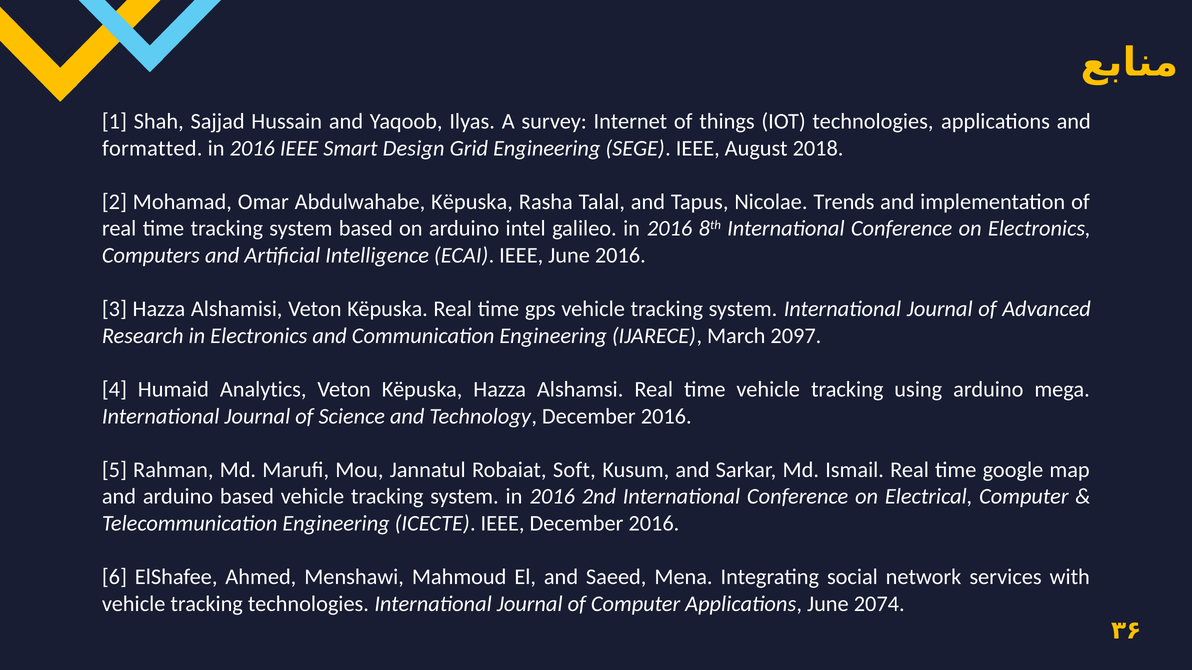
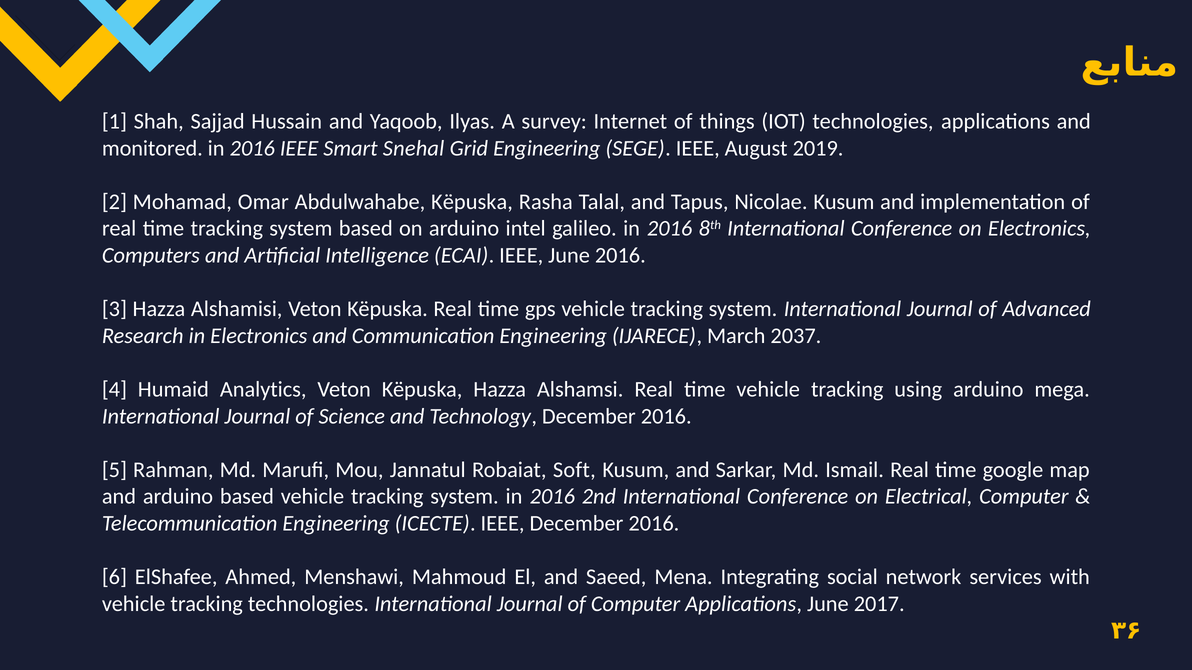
formatted: formatted -> monitored
Design: Design -> Snehal
2018: 2018 -> 2019
Nicolae Trends: Trends -> Kusum
2097: 2097 -> 2037
2074: 2074 -> 2017
